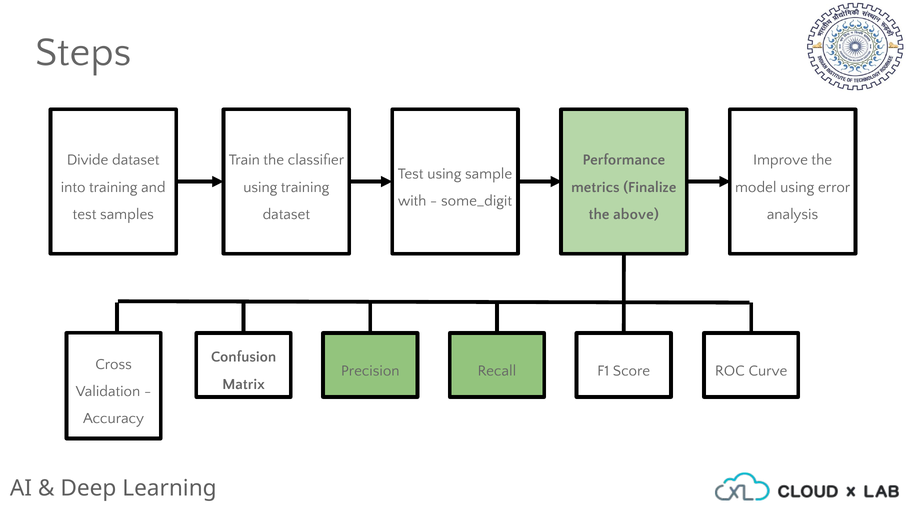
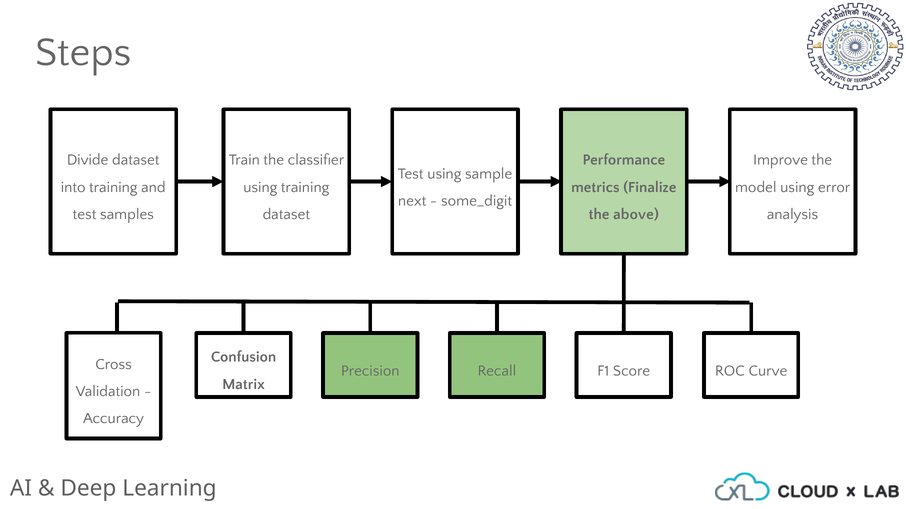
with: with -> next
